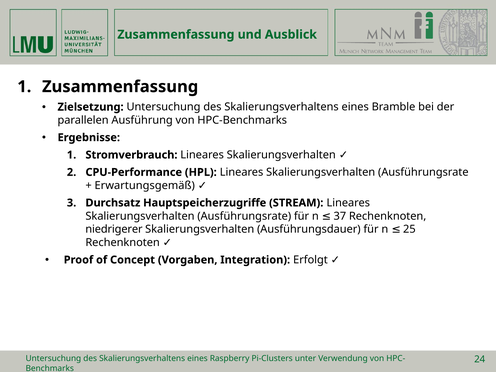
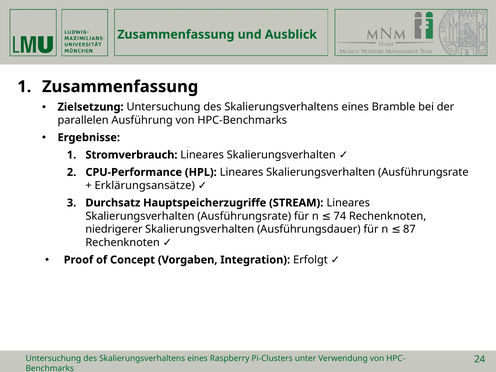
Erwartungsgemäß: Erwartungsgemäß -> Erklärungsansätze
37: 37 -> 74
25: 25 -> 87
